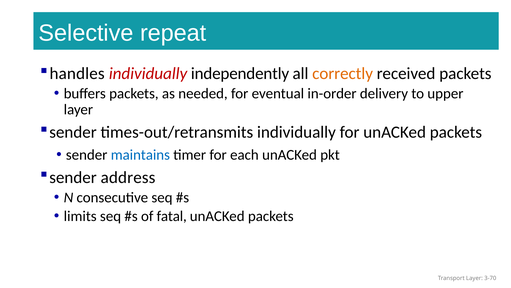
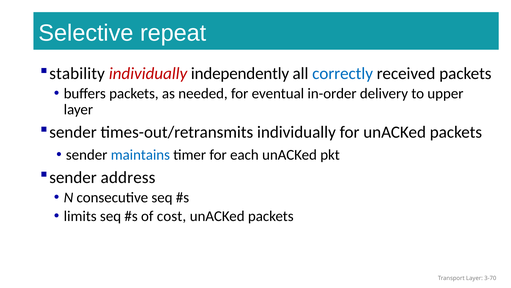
handles: handles -> stability
correctly colour: orange -> blue
fatal: fatal -> cost
